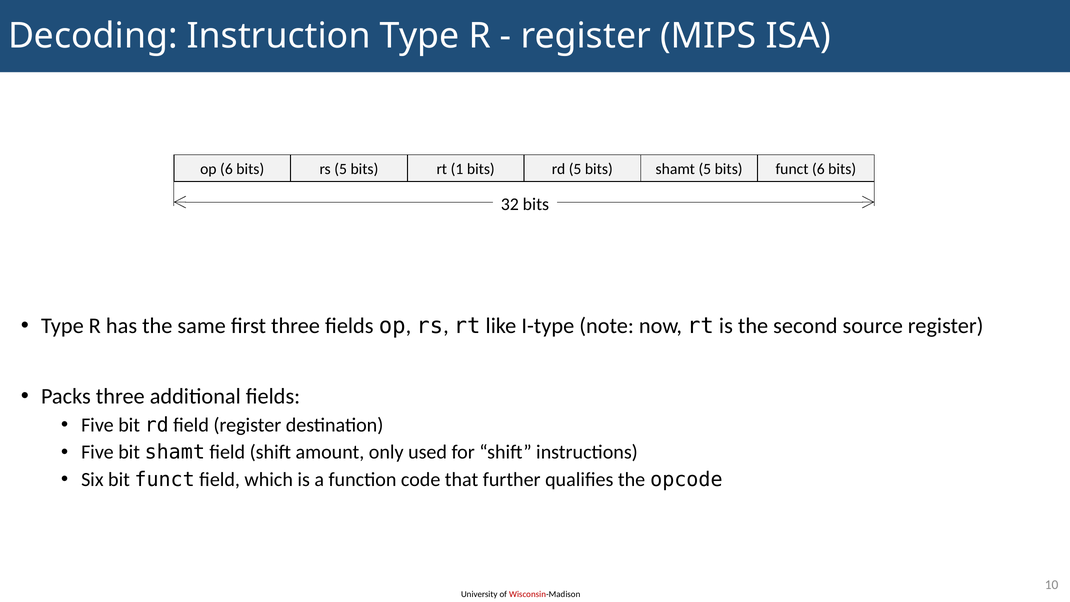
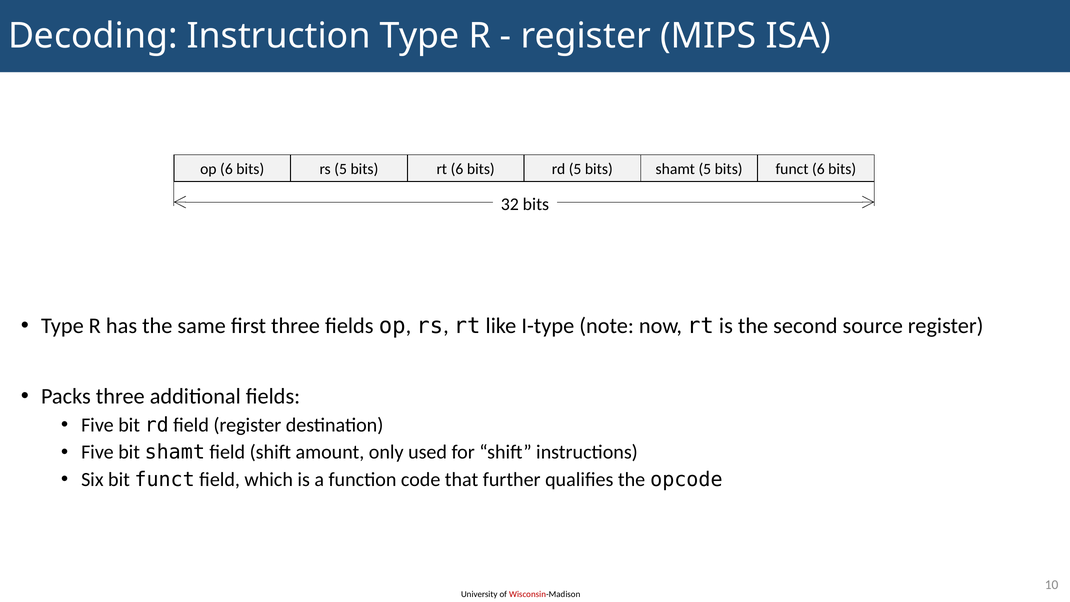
rt 1: 1 -> 6
